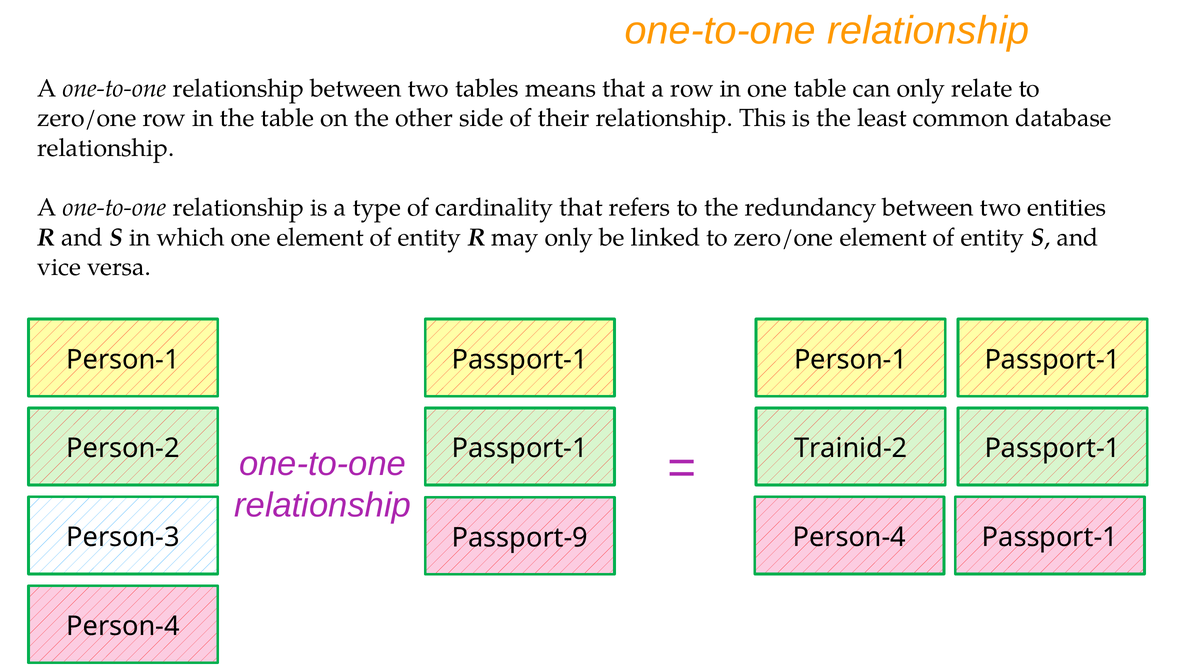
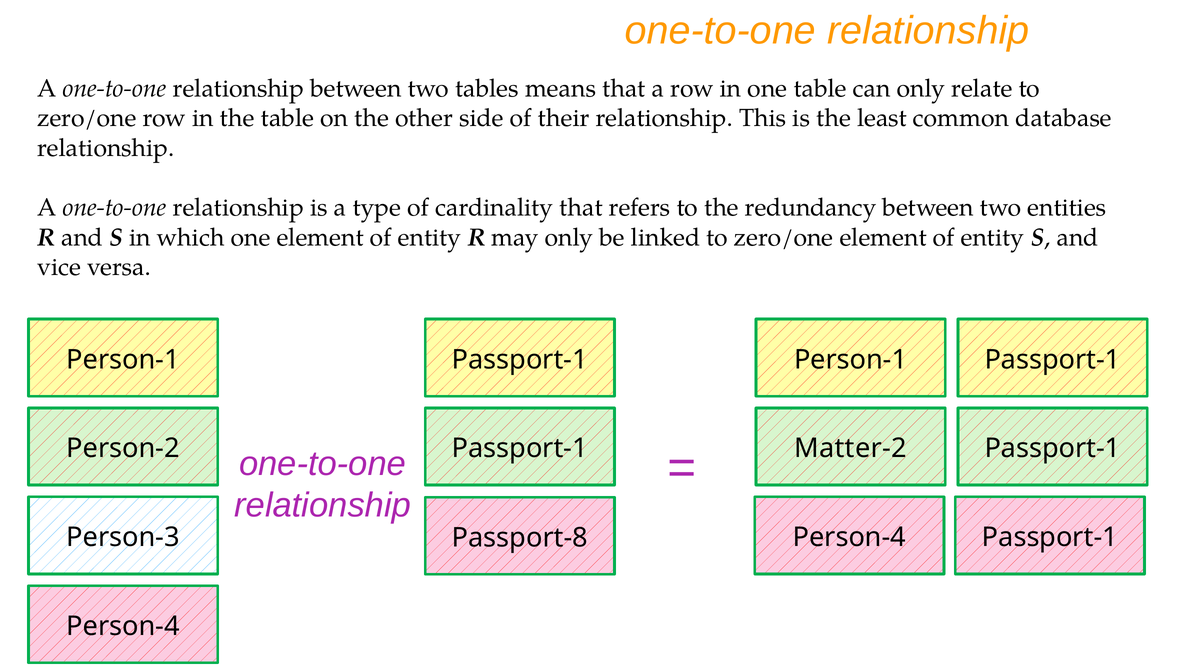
Trainid-2: Trainid-2 -> Matter-2
Passport-9: Passport-9 -> Passport-8
